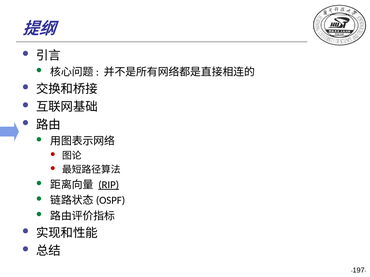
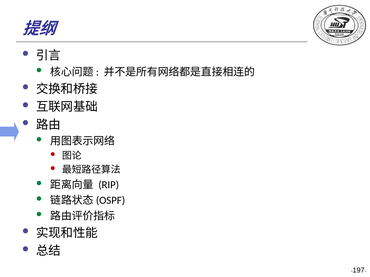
RIP underline: present -> none
